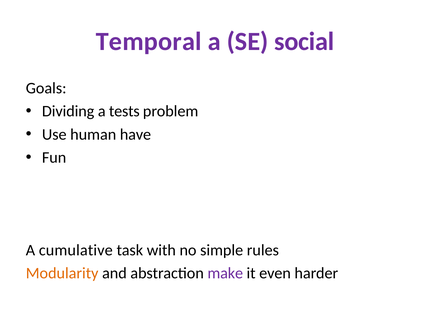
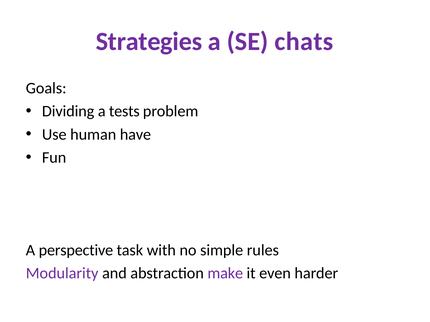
Temporal: Temporal -> Strategies
social: social -> chats
cumulative: cumulative -> perspective
Modularity colour: orange -> purple
